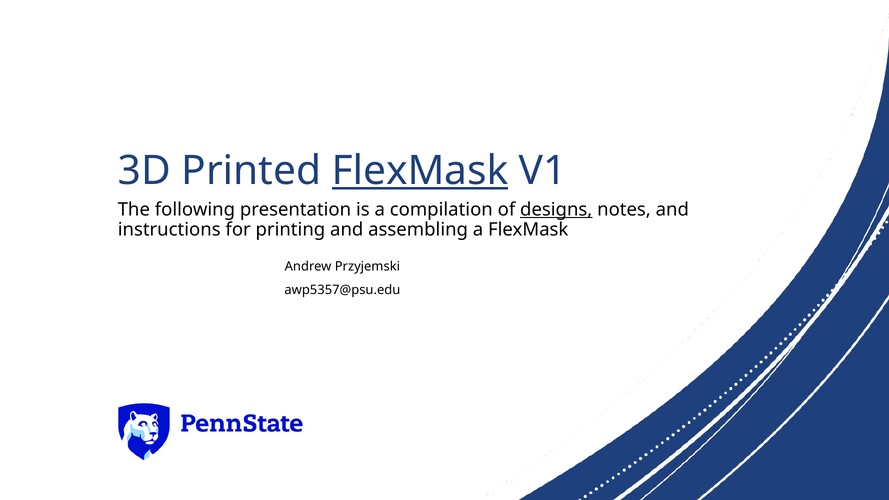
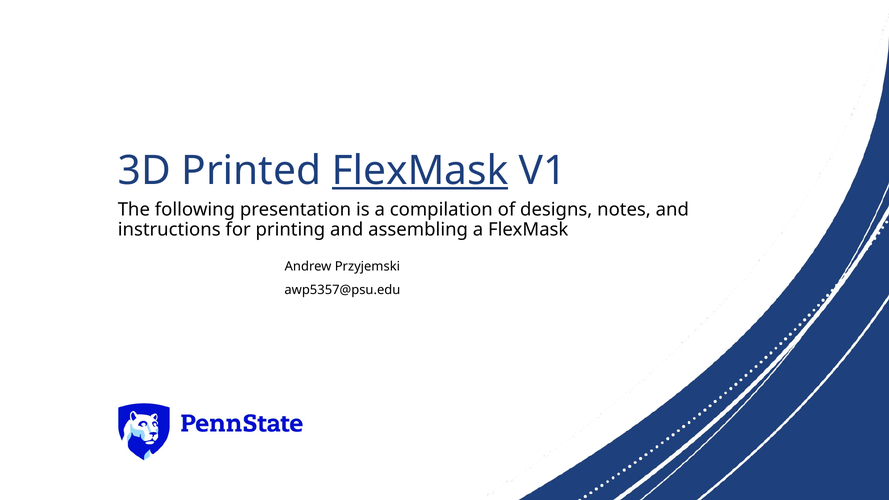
designs underline: present -> none
